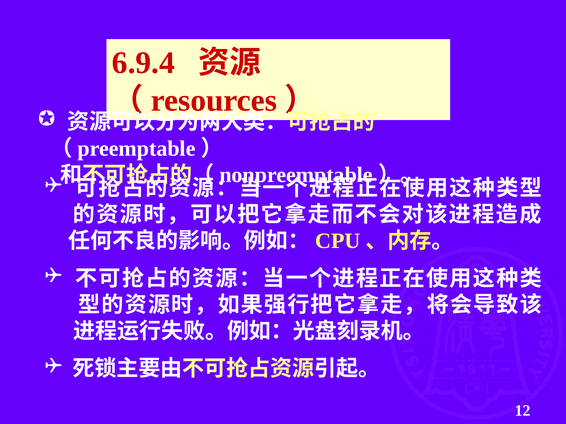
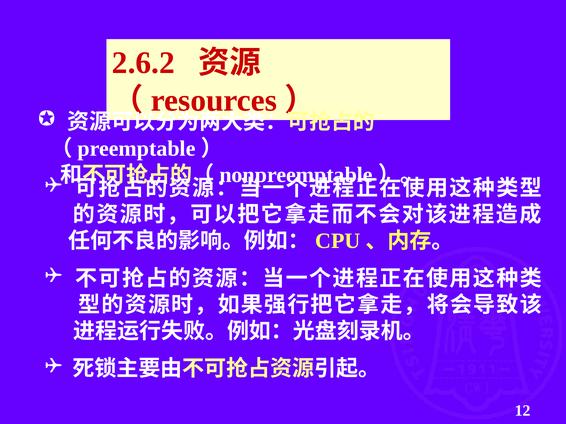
6.9.4: 6.9.4 -> 2.6.2
